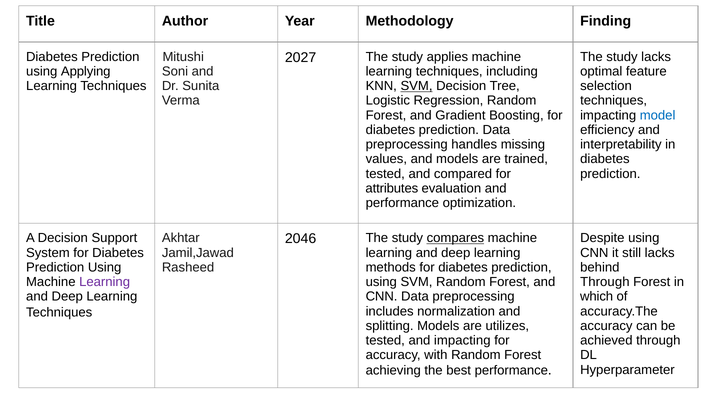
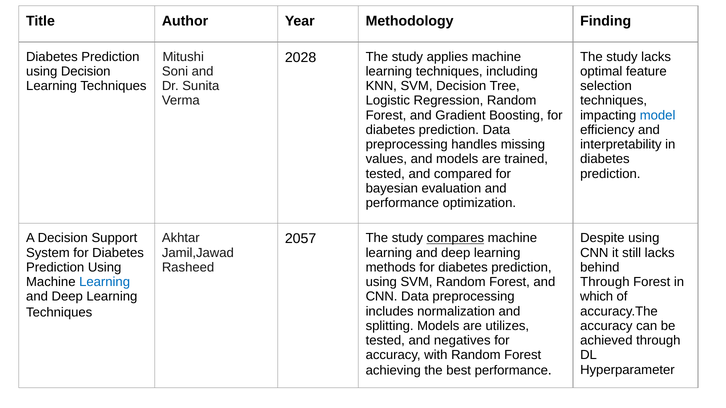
2027: 2027 -> 2028
using Applying: Applying -> Decision
SVM at (417, 86) underline: present -> none
attributes: attributes -> bayesian
2046: 2046 -> 2057
Learning at (105, 282) colour: purple -> blue
and impacting: impacting -> negatives
